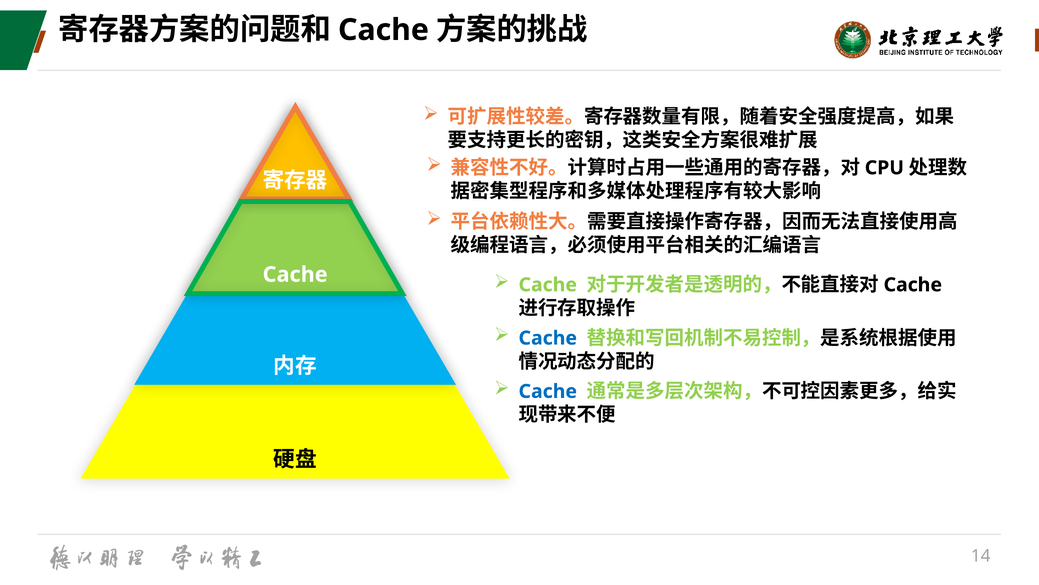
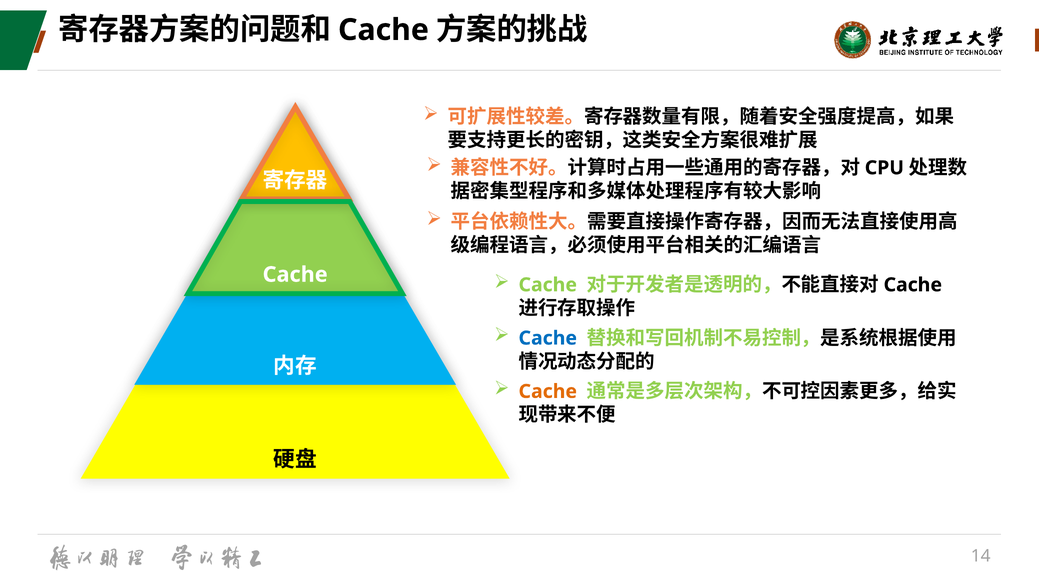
Cache at (548, 391) colour: blue -> orange
